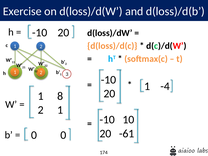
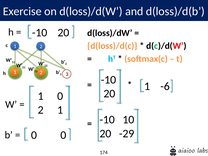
-4: -4 -> -6
1 8: 8 -> 0
-61: -61 -> -29
